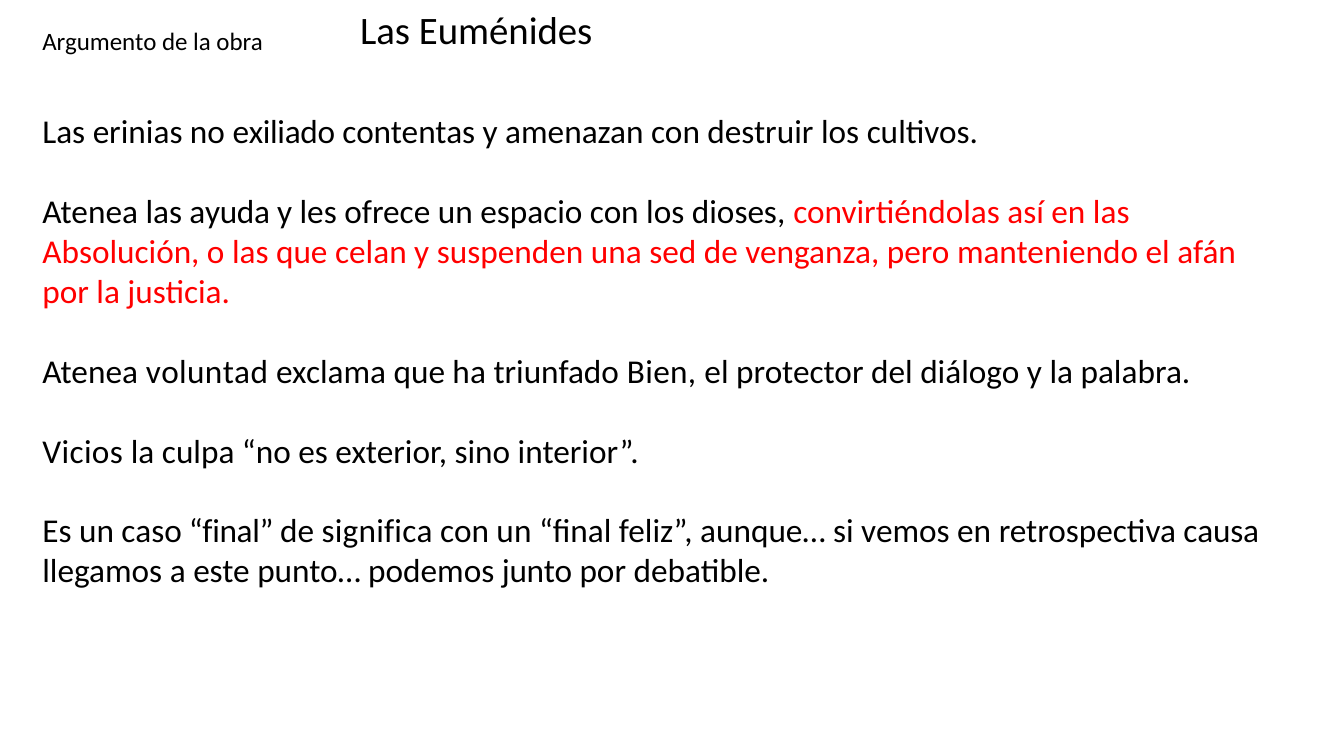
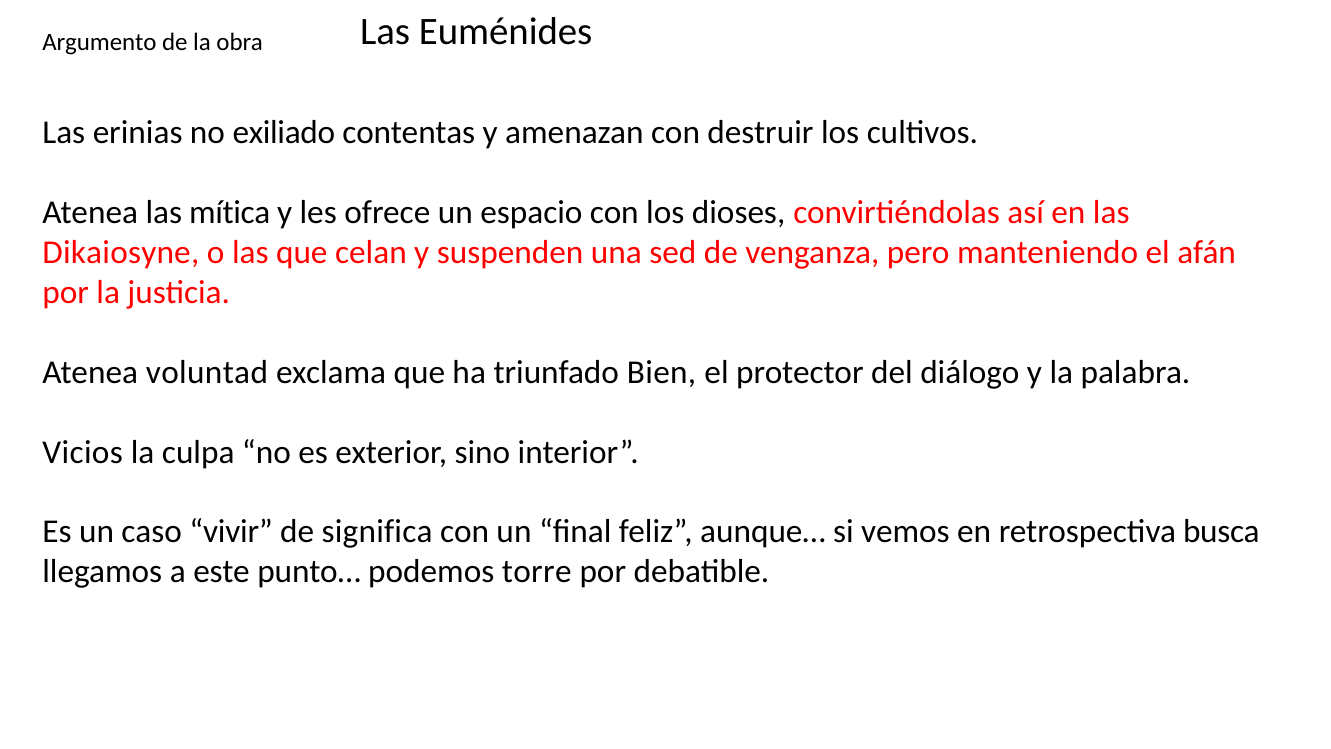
ayuda: ayuda -> mítica
Absolución: Absolución -> Dikaiosyne
caso final: final -> vivir
causa: causa -> busca
junto: junto -> torre
